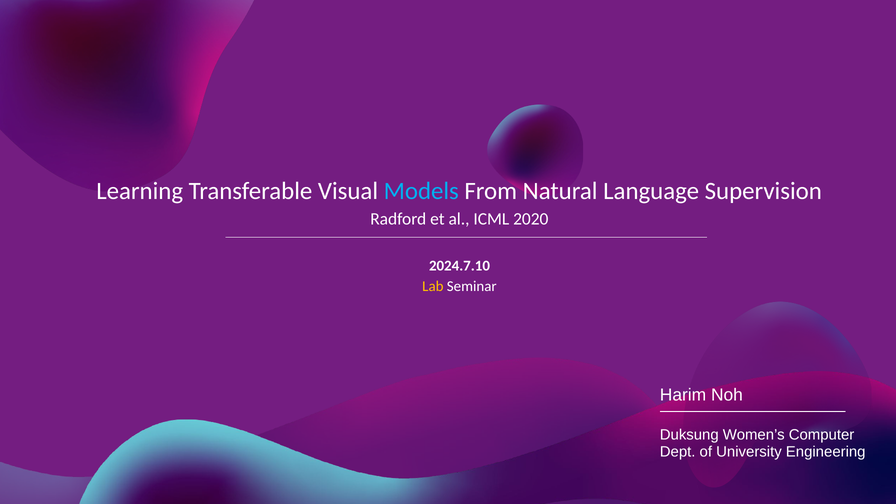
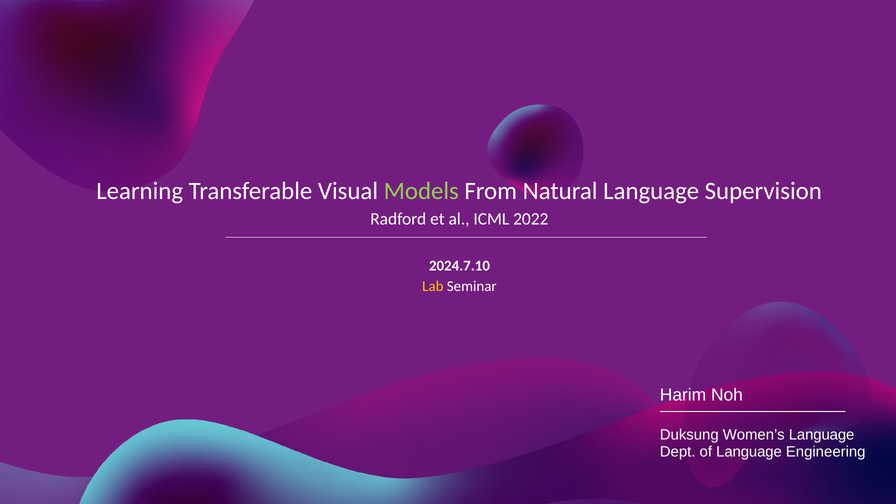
Models colour: light blue -> light green
2020: 2020 -> 2022
Women’s Computer: Computer -> Language
of University: University -> Language
